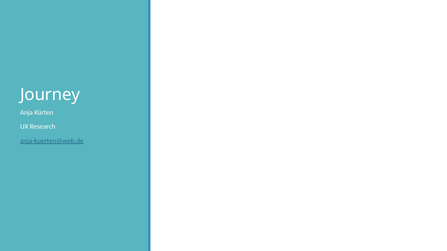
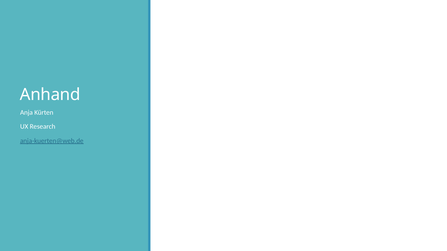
Journey: Journey -> Anhand
